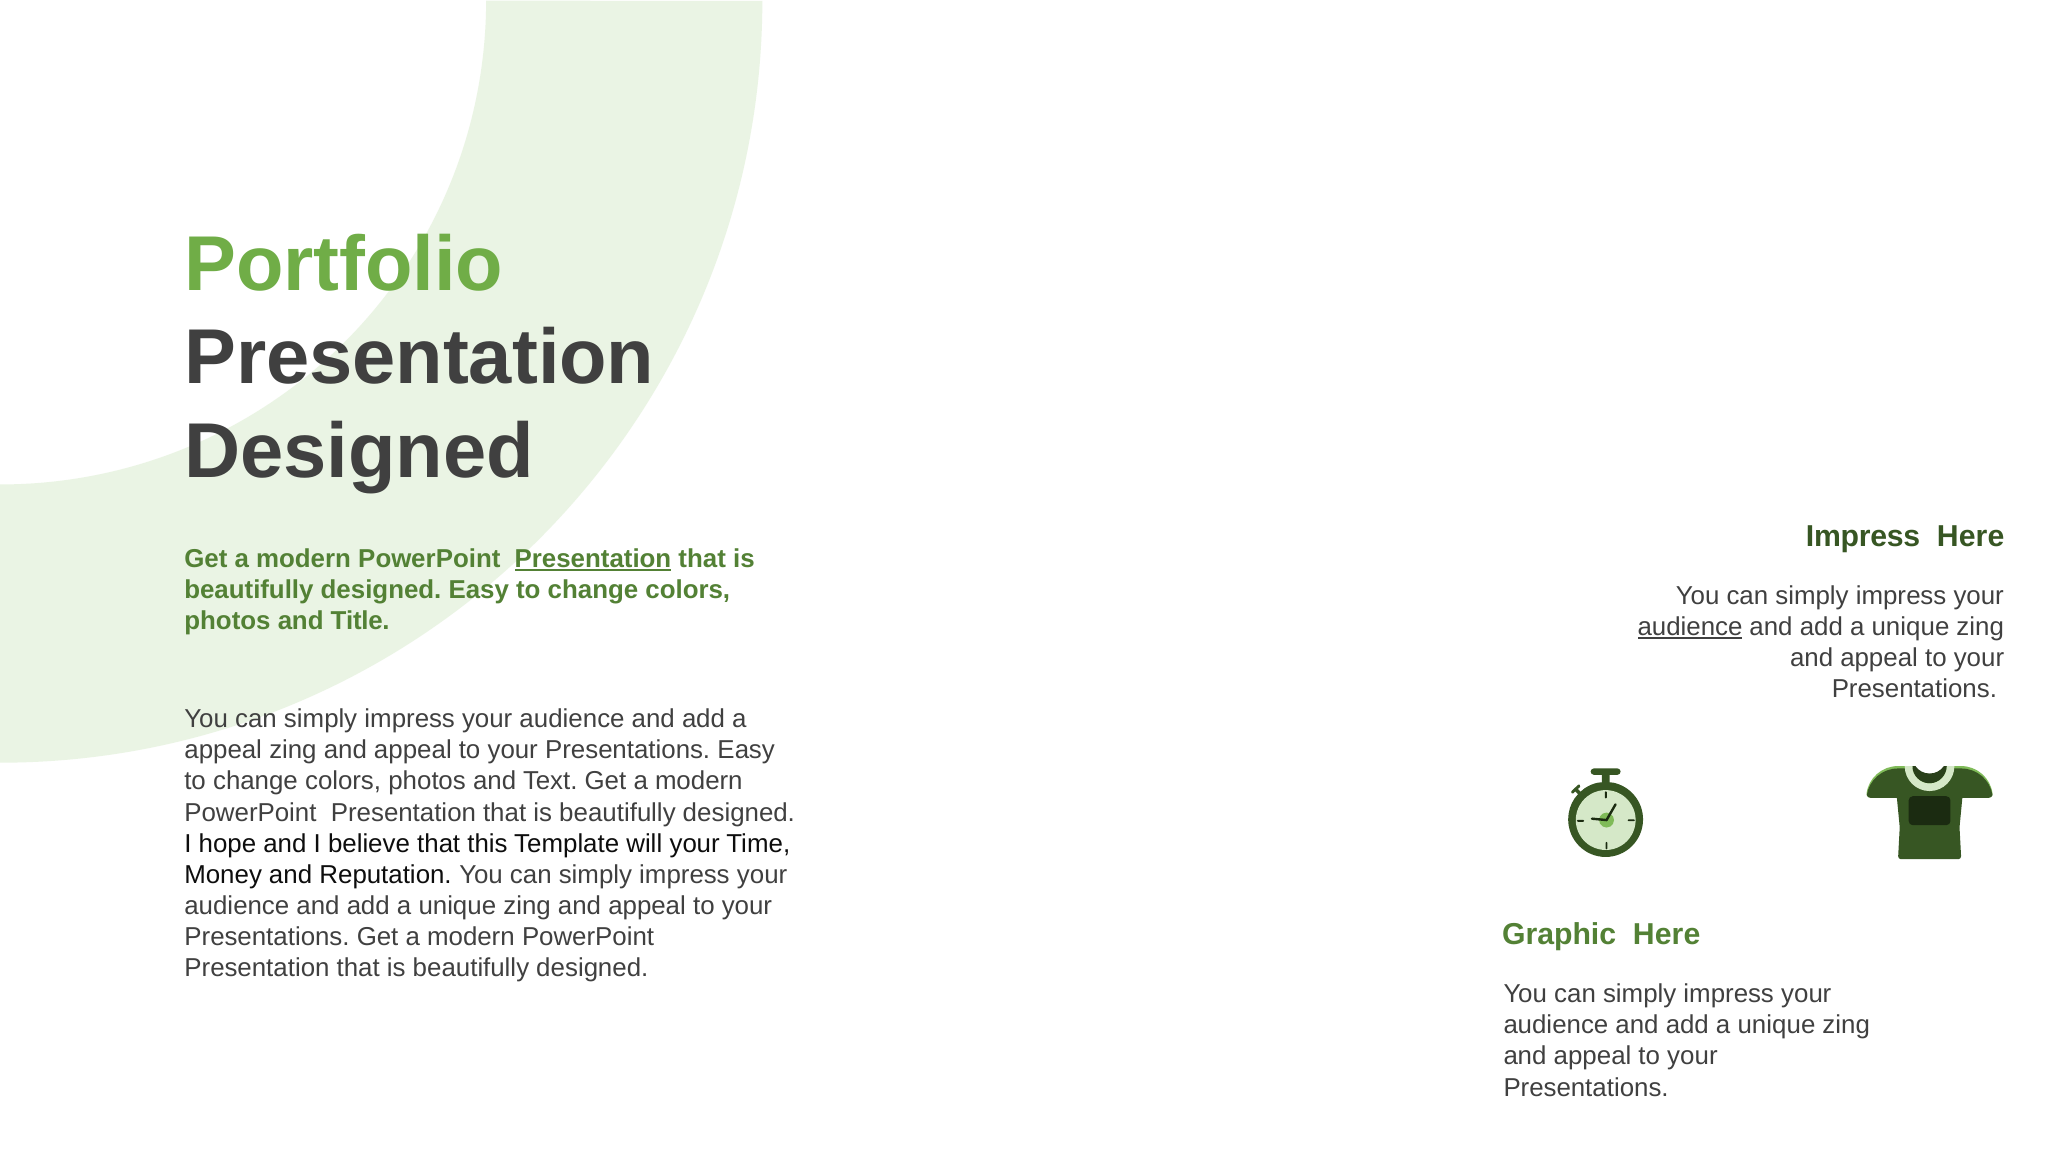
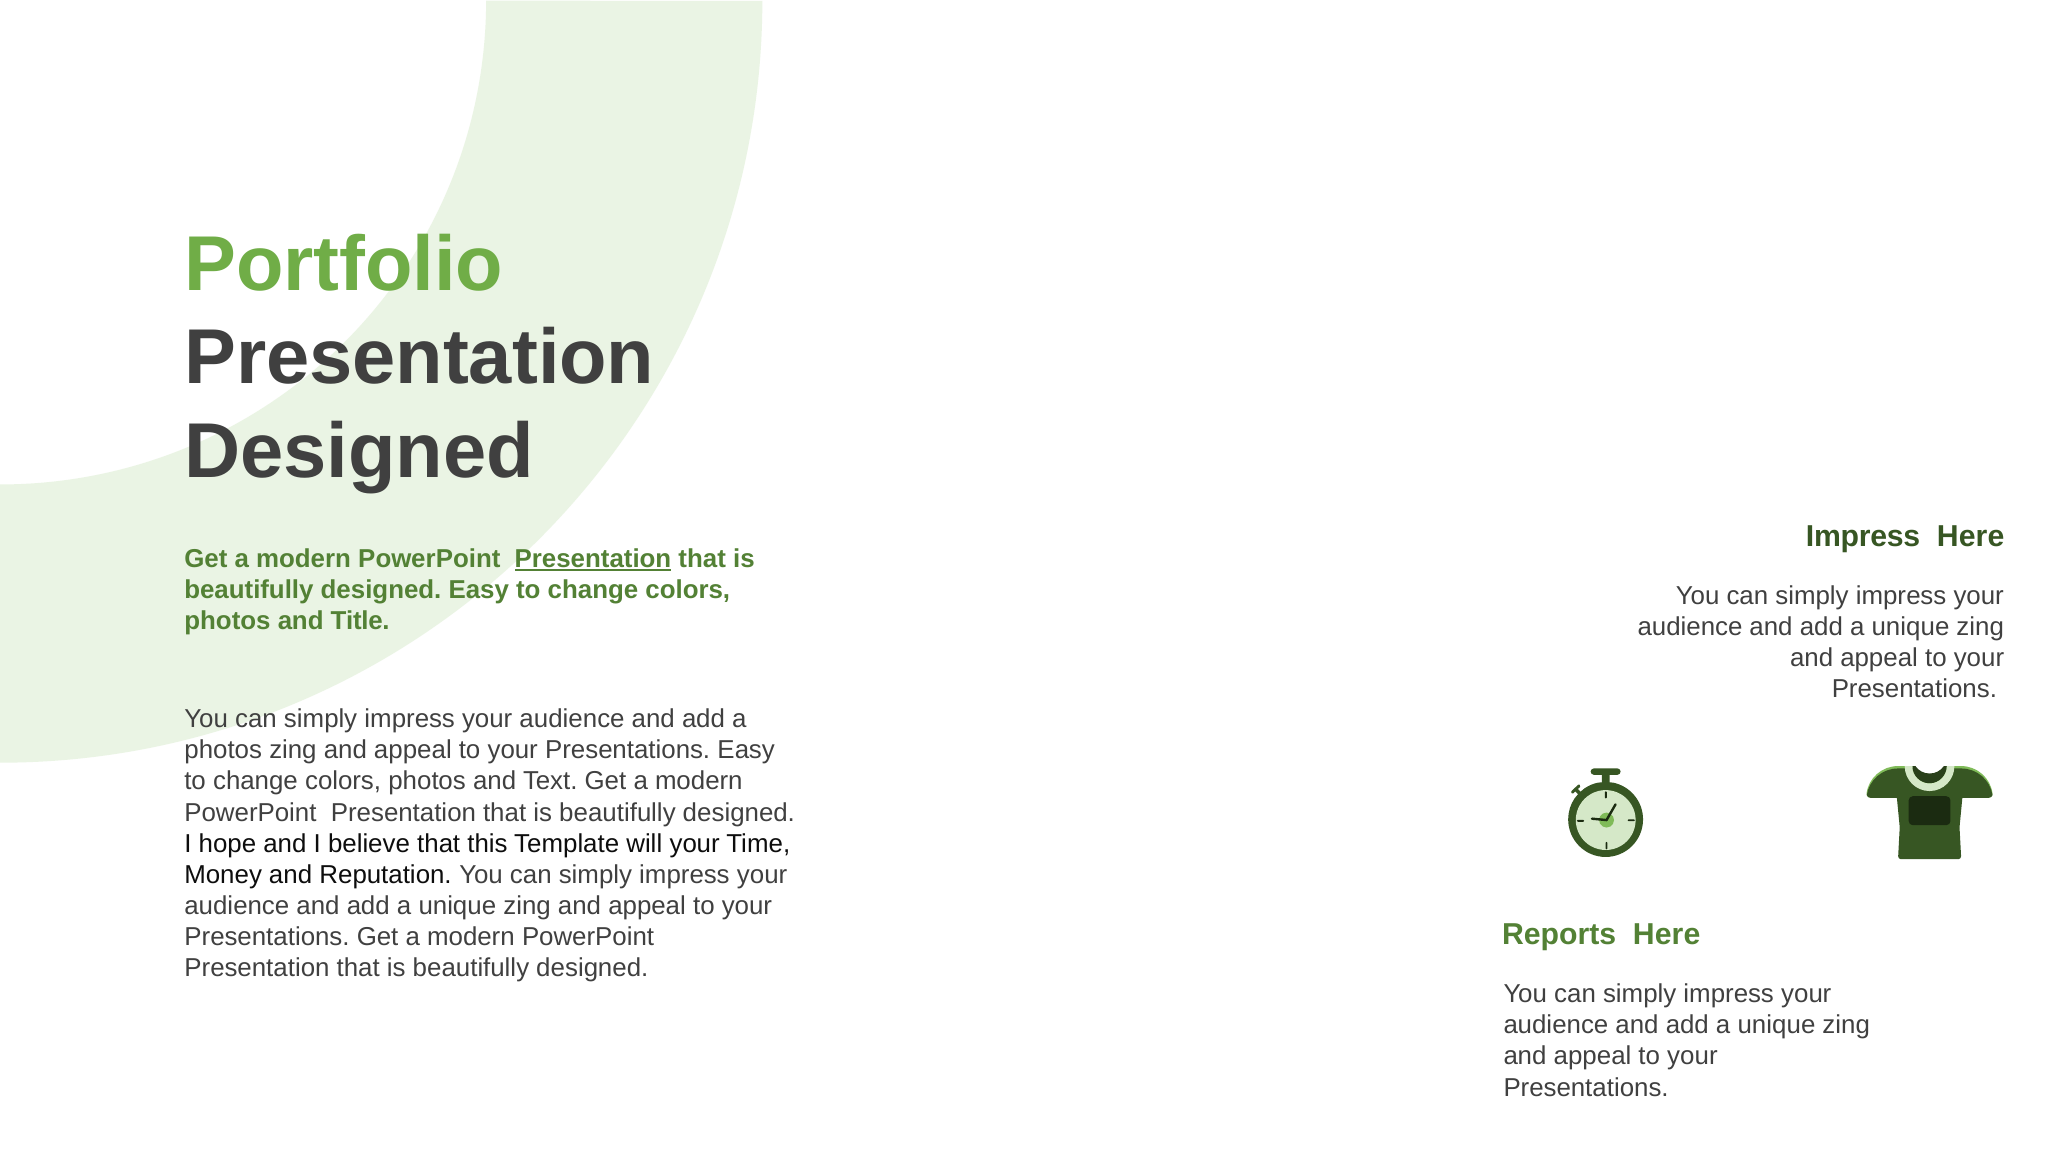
audience at (1690, 627) underline: present -> none
appeal at (223, 750): appeal -> photos
Graphic: Graphic -> Reports
